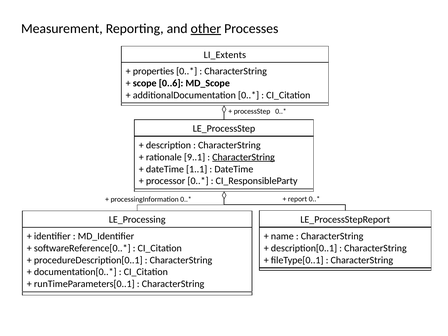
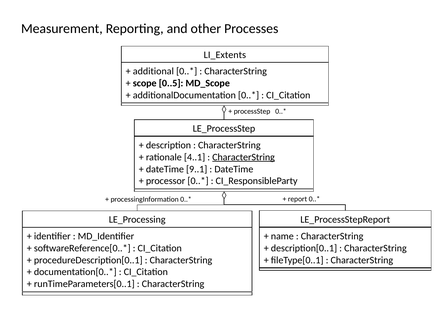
other underline: present -> none
properties: properties -> additional
0..6: 0..6 -> 0..5
9..1: 9..1 -> 4..1
1..1: 1..1 -> 9..1
